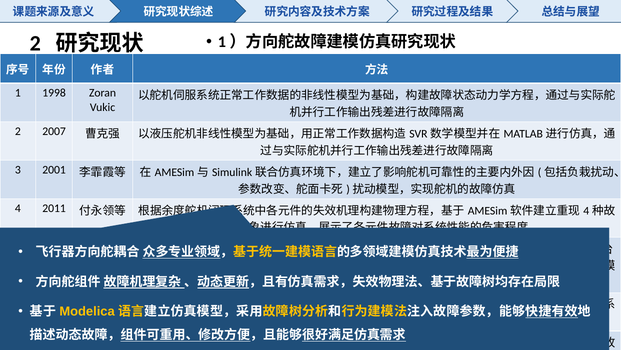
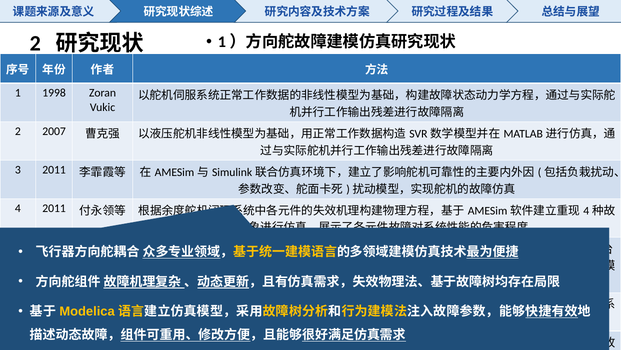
3 2001: 2001 -> 2011
